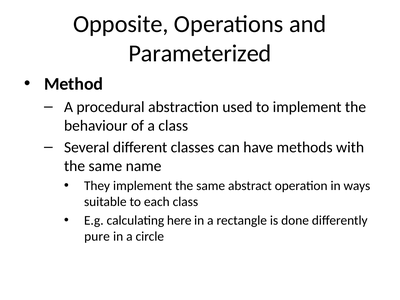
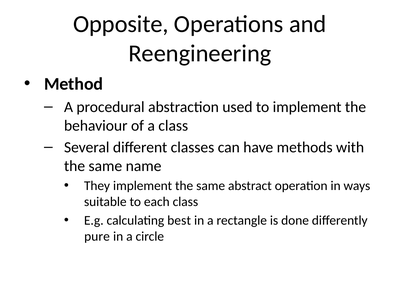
Parameterized: Parameterized -> Reengineering
here: here -> best
